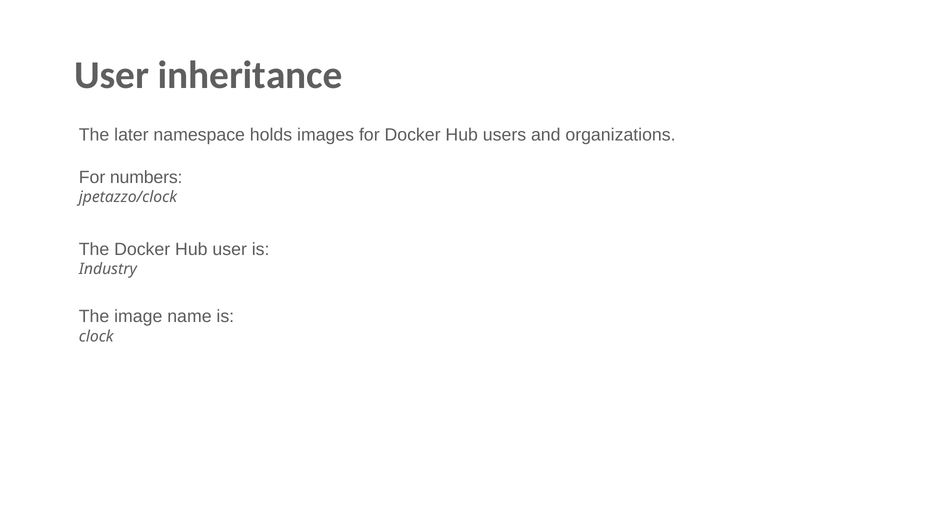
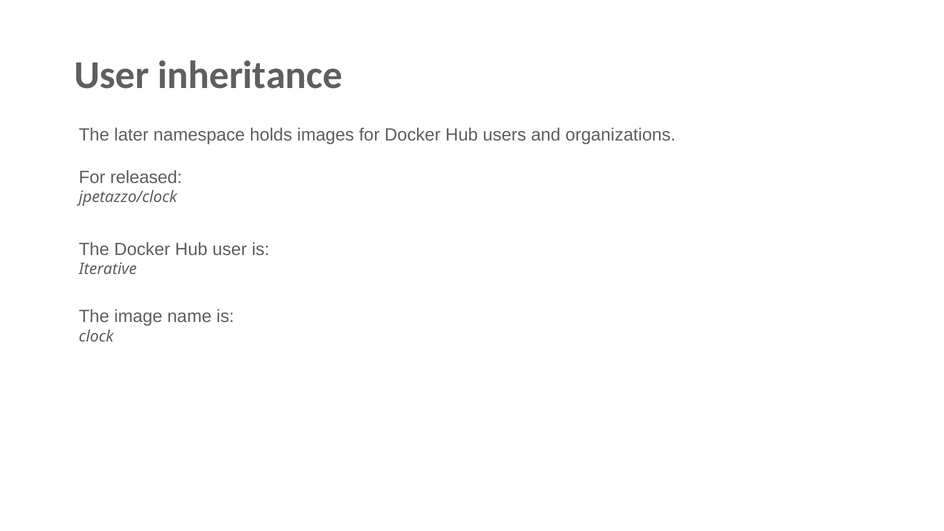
numbers: numbers -> released
Industry: Industry -> Iterative
